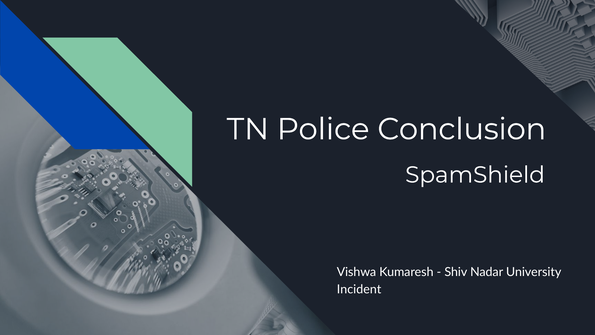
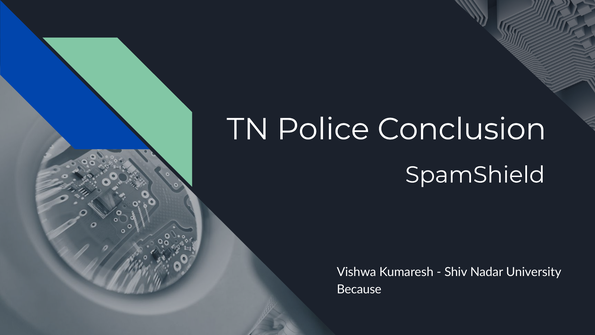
Incident: Incident -> Because
